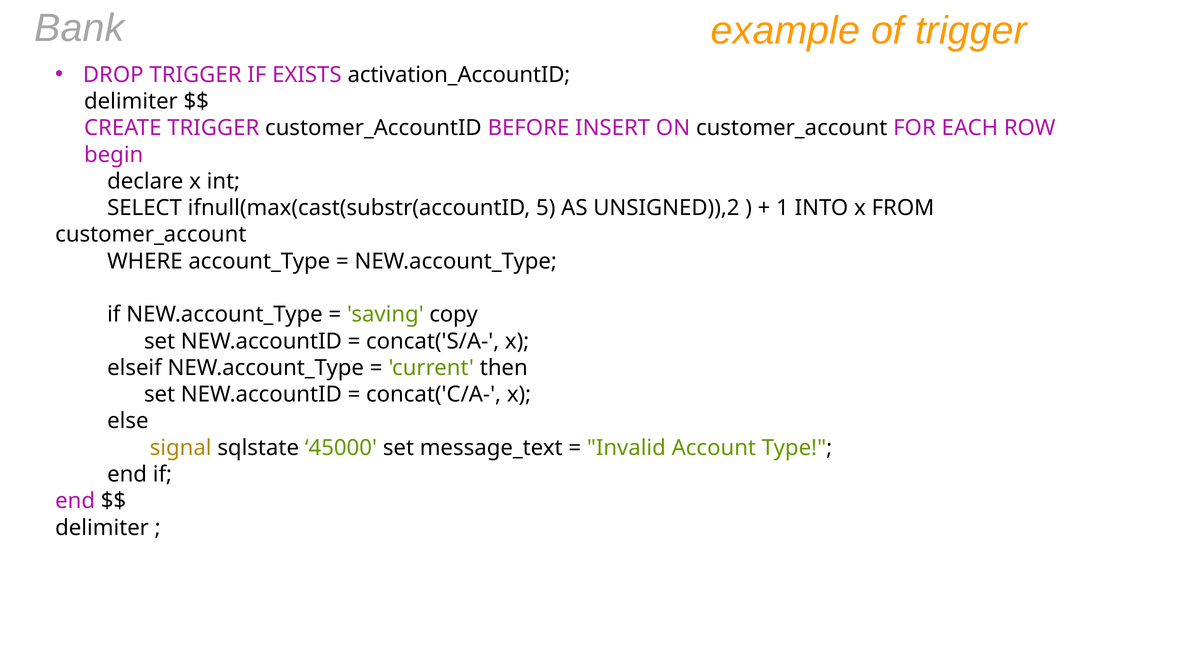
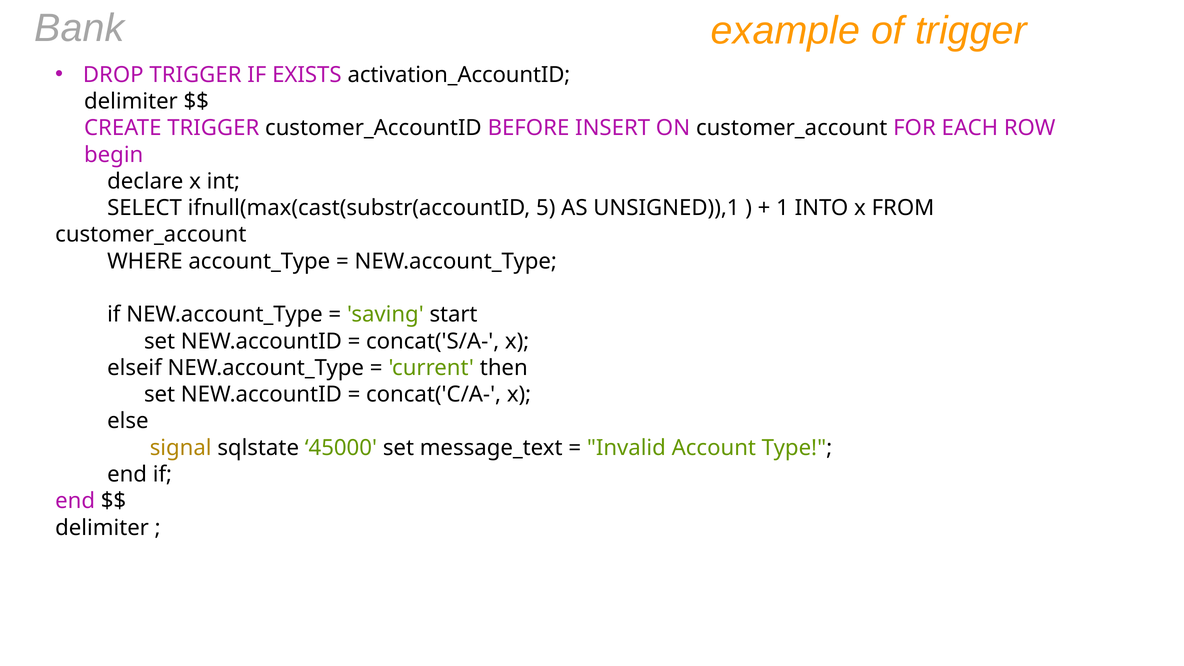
UNSIGNED)),2: UNSIGNED)),2 -> UNSIGNED)),1
copy: copy -> start
